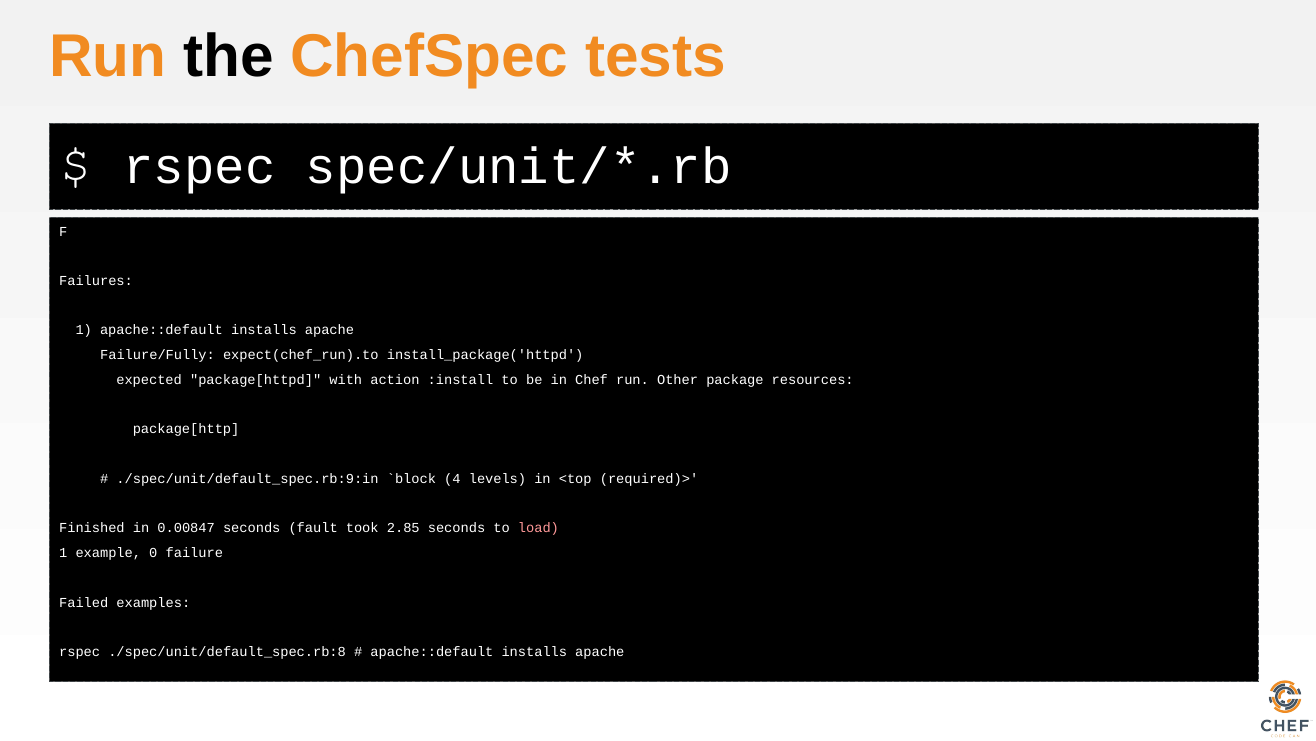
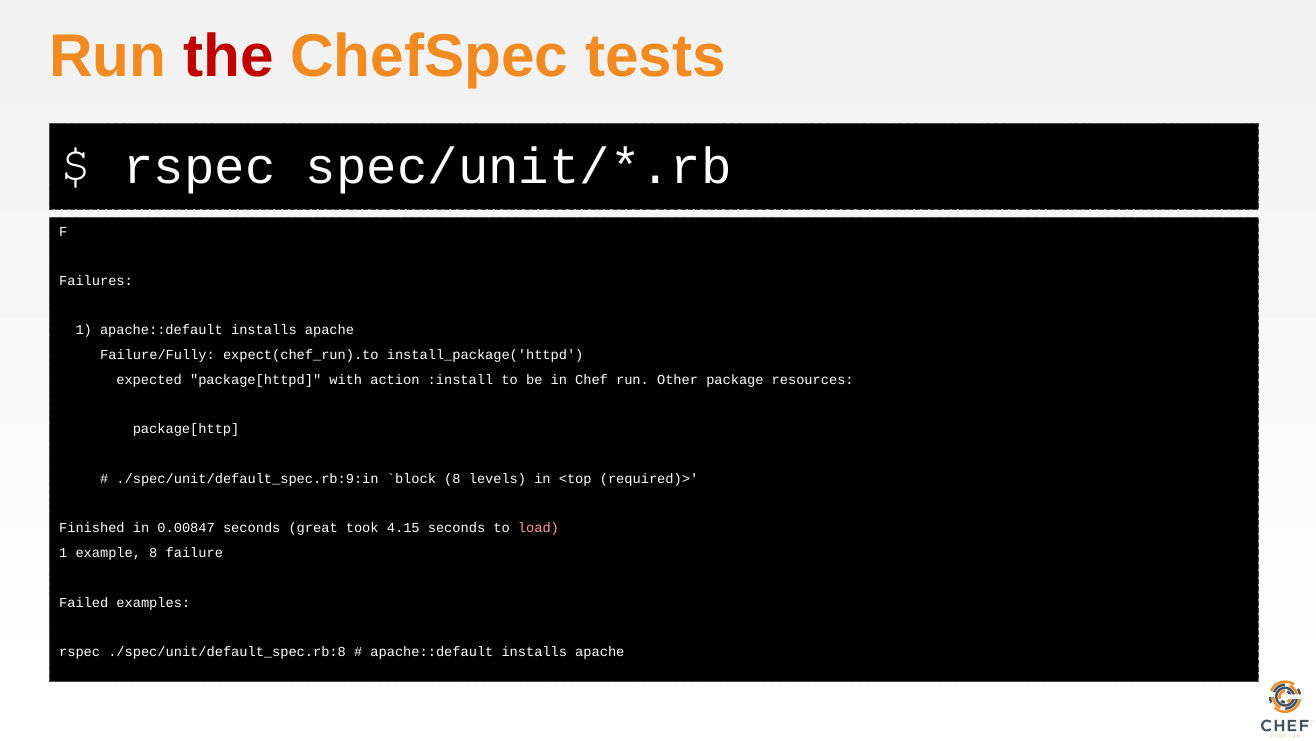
the colour: black -> red
4 at (452, 478): 4 -> 8
fault: fault -> great
2.85: 2.85 -> 4.15
example 0: 0 -> 8
